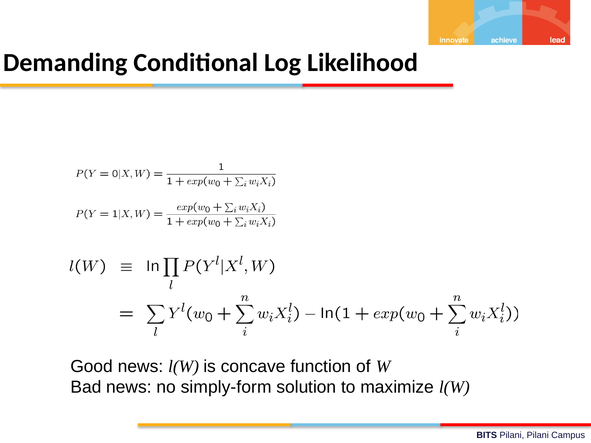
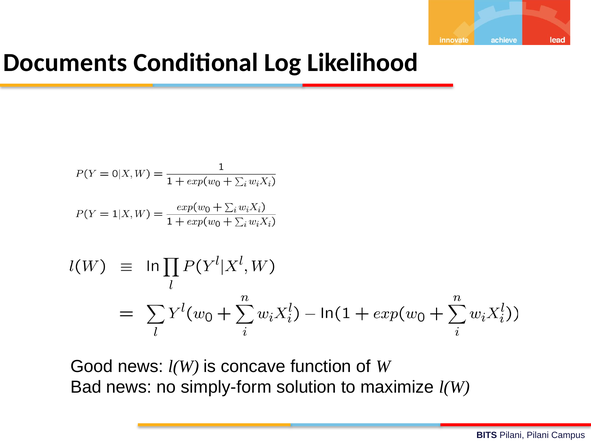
Demanding: Demanding -> Documents
